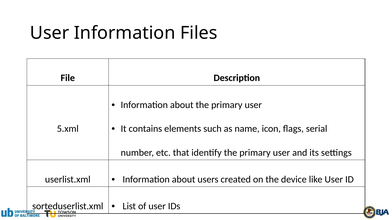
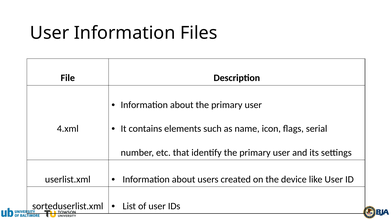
5.xml: 5.xml -> 4.xml
